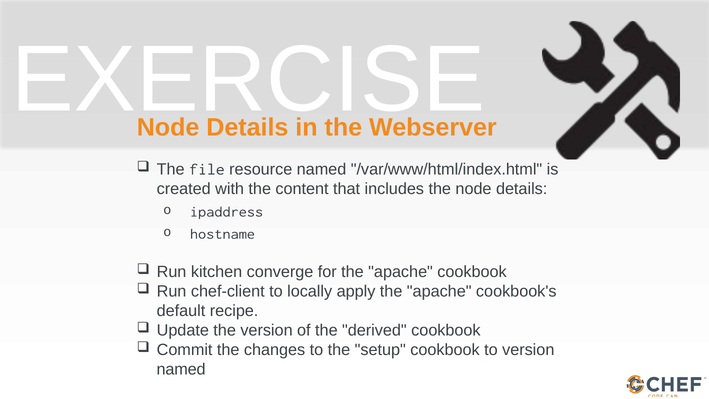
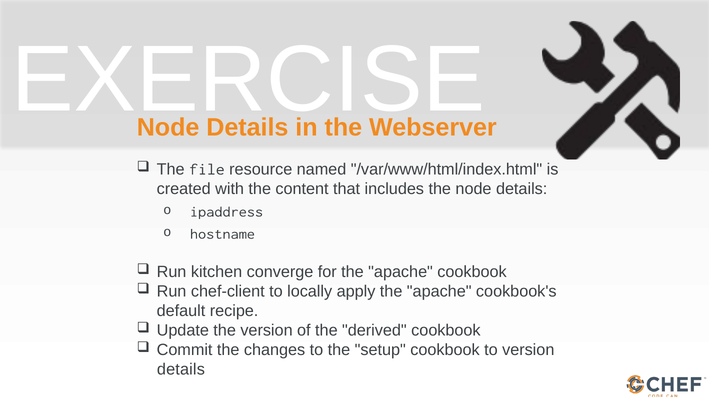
named at (181, 369): named -> details
